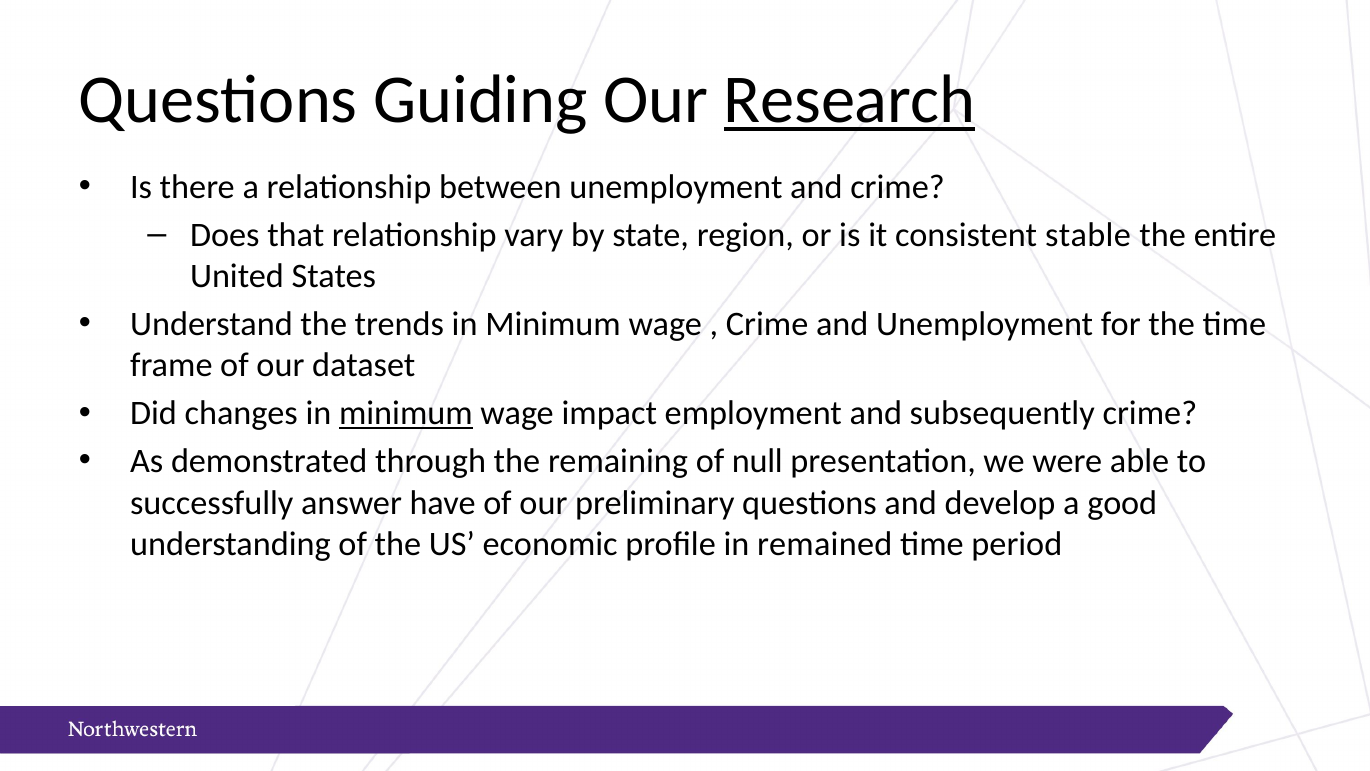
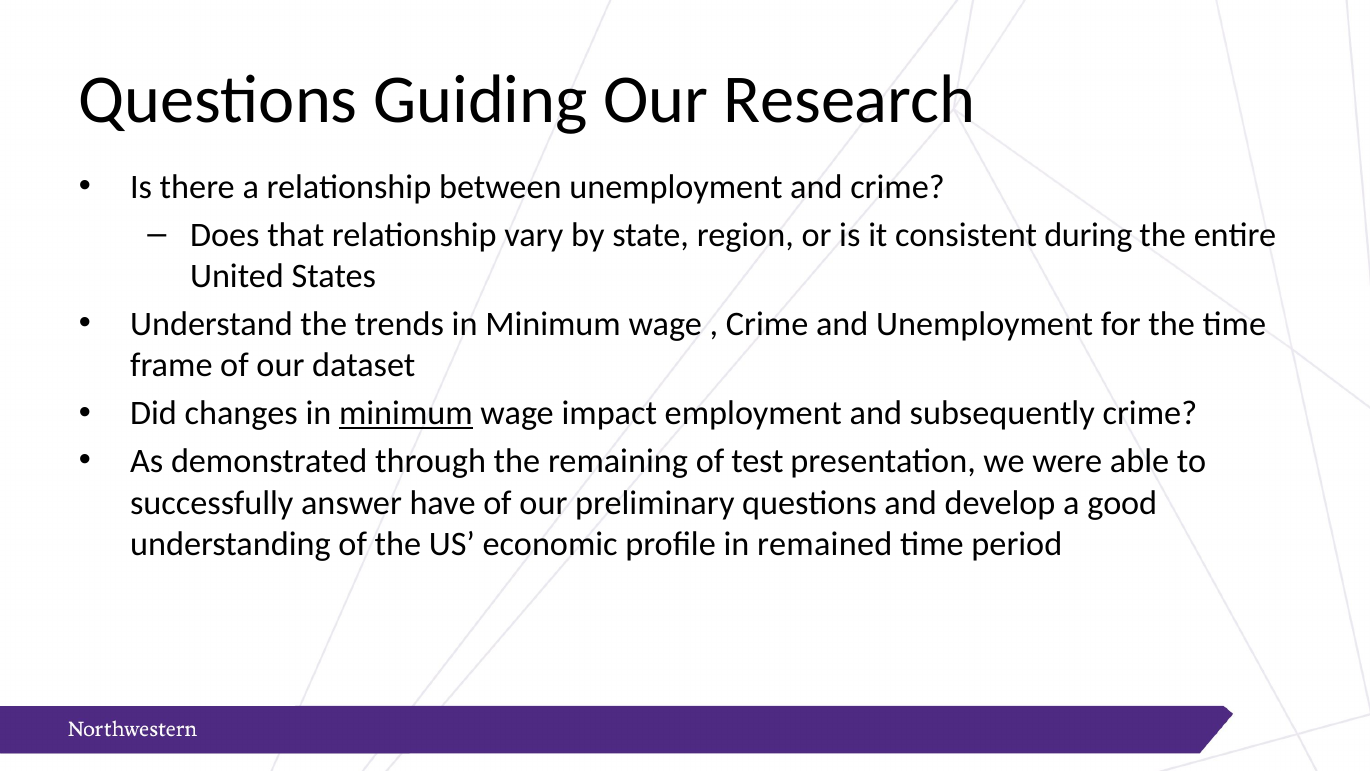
Research underline: present -> none
stable: stable -> during
null: null -> test
